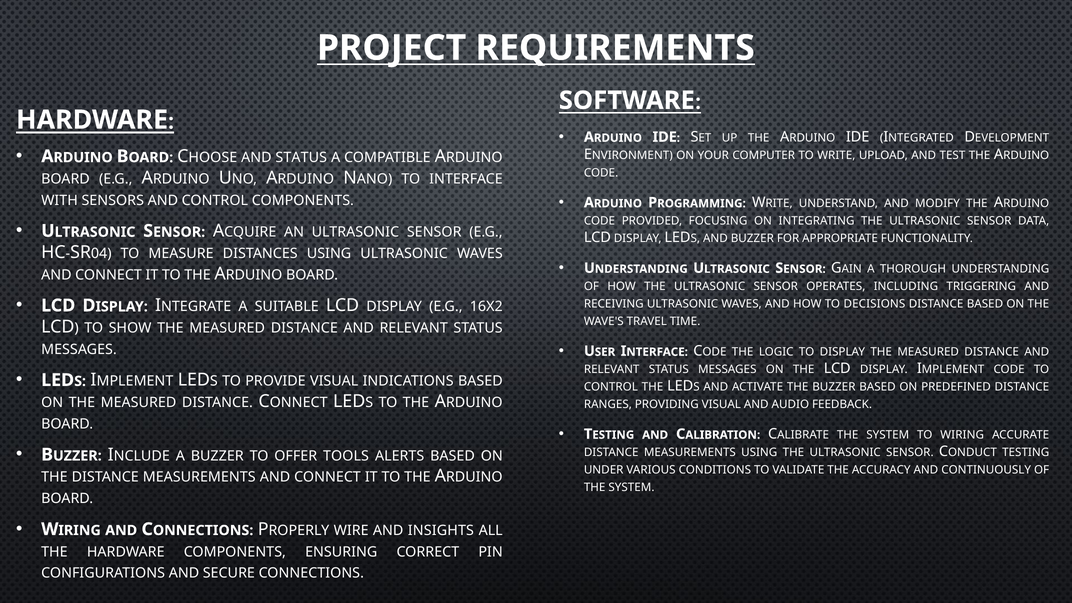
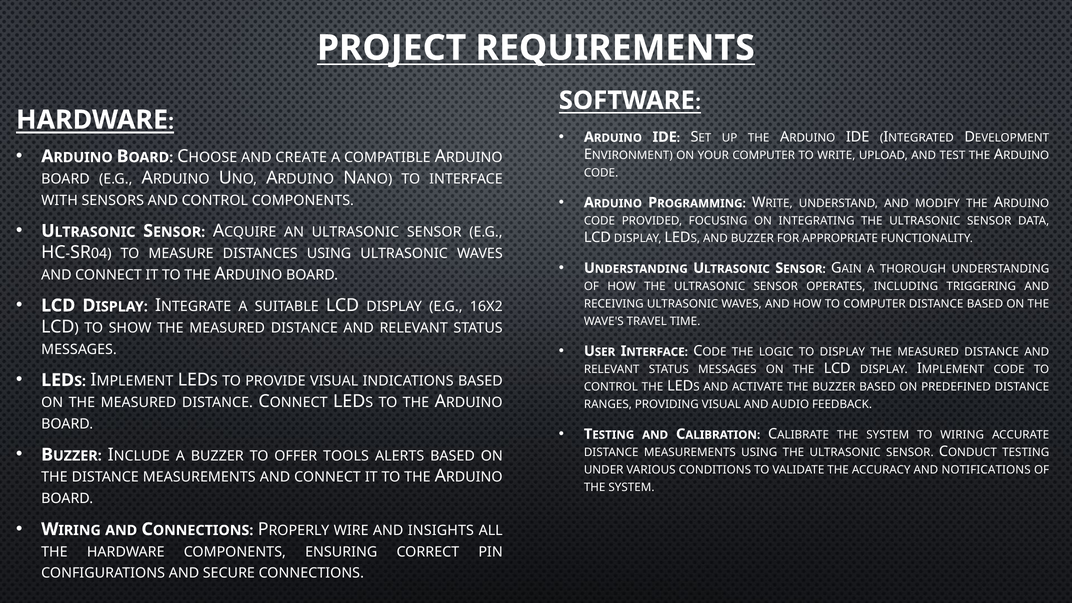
AND STATUS: STATUS -> CREATE
TO DECISIONS: DECISIONS -> COMPUTER
CONTINUOUSLY: CONTINUOUSLY -> NOTIFICATIONS
